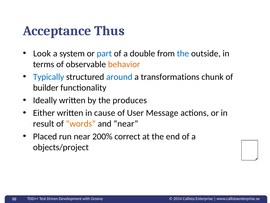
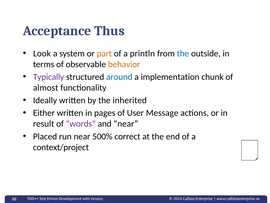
part colour: blue -> orange
double: double -> println
Typically colour: blue -> purple
transformations: transformations -> implementation
builder: builder -> almost
produces: produces -> inherited
cause: cause -> pages
words colour: orange -> purple
200%: 200% -> 500%
objects/project: objects/project -> context/project
